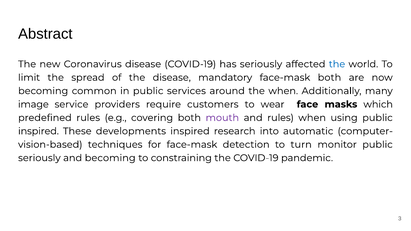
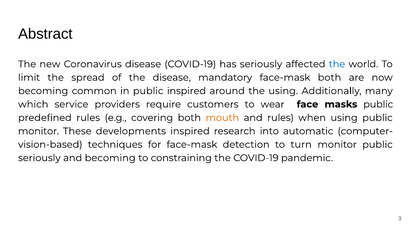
public services: services -> inspired
the when: when -> using
image: image -> which
masks which: which -> public
mouth colour: purple -> orange
inspired at (38, 131): inspired -> monitor
